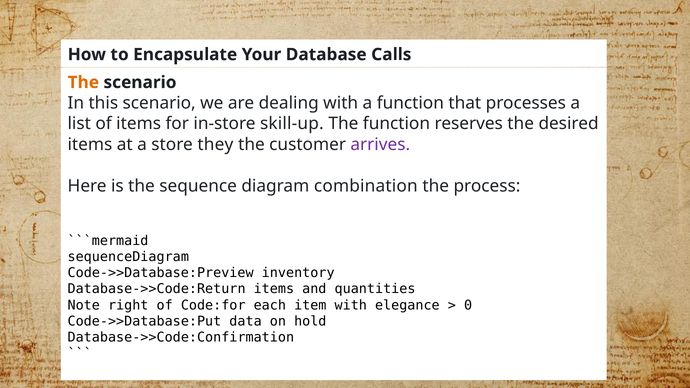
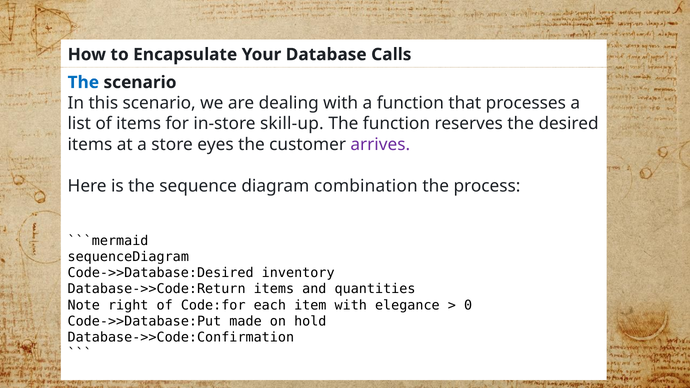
The at (83, 82) colour: orange -> blue
they: they -> eyes
Code->>Database:Preview: Code->>Database:Preview -> Code->>Database:Desired
data: data -> made
